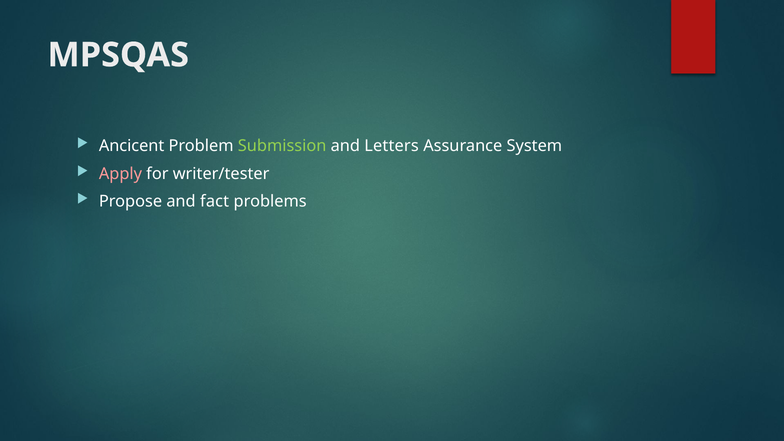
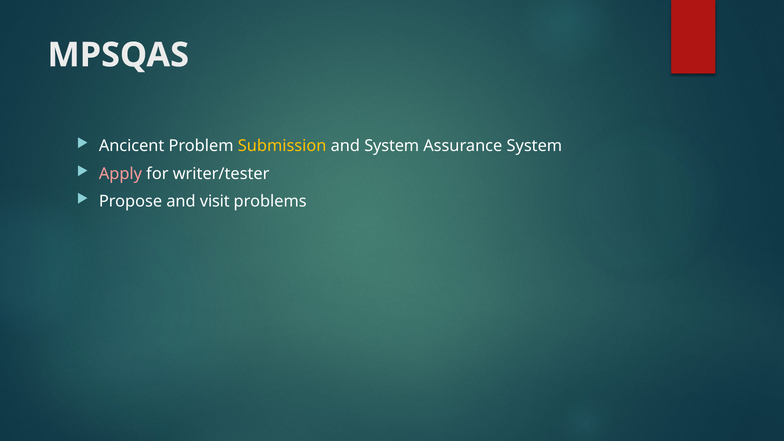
Submission colour: light green -> yellow
and Letters: Letters -> System
fact: fact -> visit
